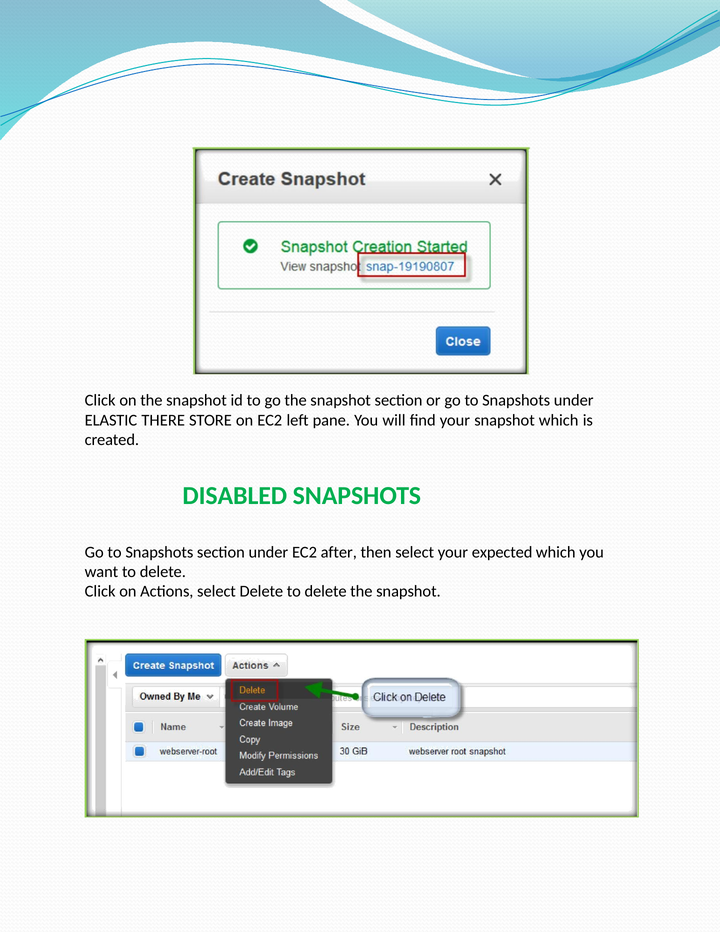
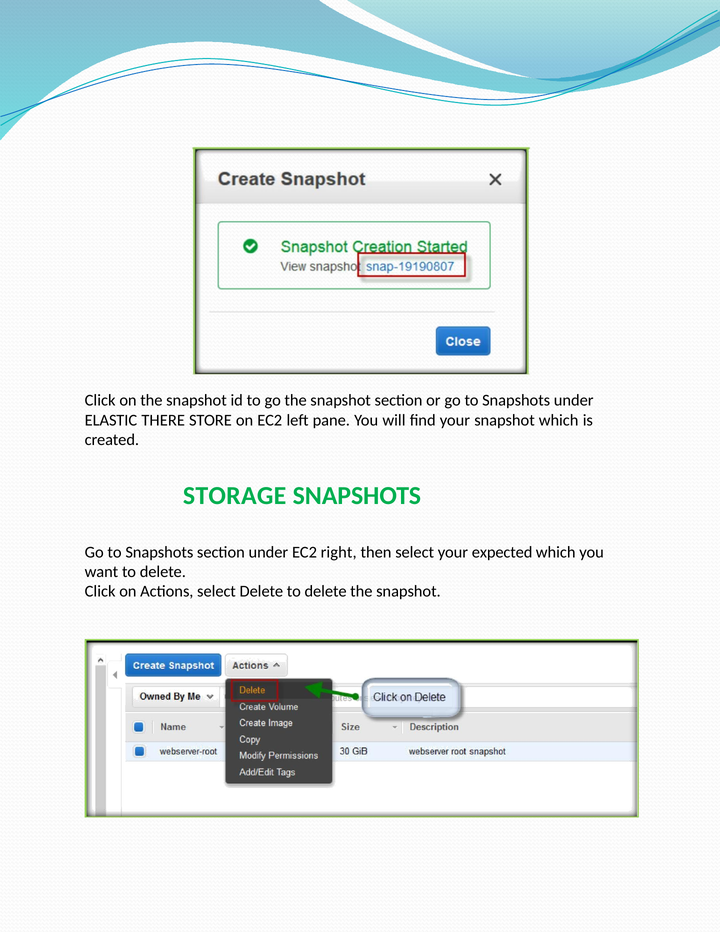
DISABLED: DISABLED -> STORAGE
after: after -> right
